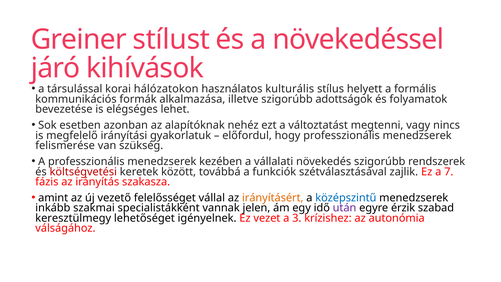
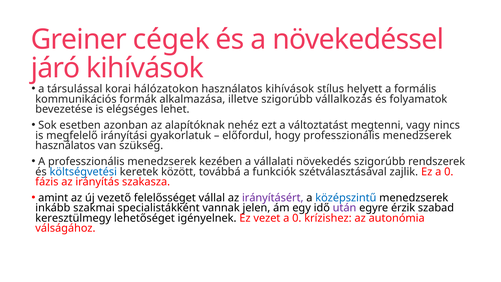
stílust: stílust -> cégek
használatos kulturális: kulturális -> kihívások
adottságok: adottságok -> vállalkozás
felismerése at (65, 145): felismerése -> használatos
költségvetési colour: red -> blue
Ez a 7: 7 -> 0
irányításért colour: orange -> purple
vezet a 3: 3 -> 0
